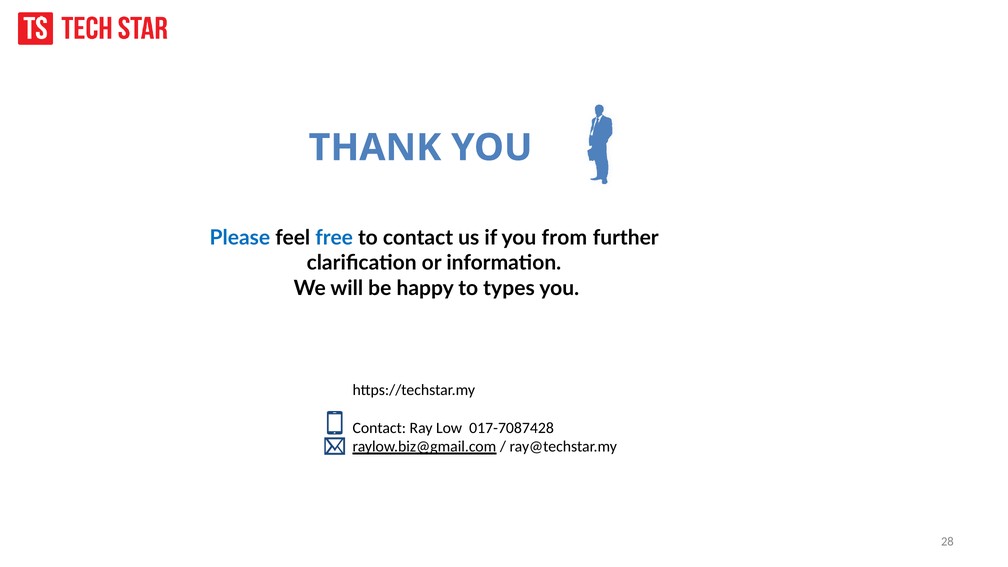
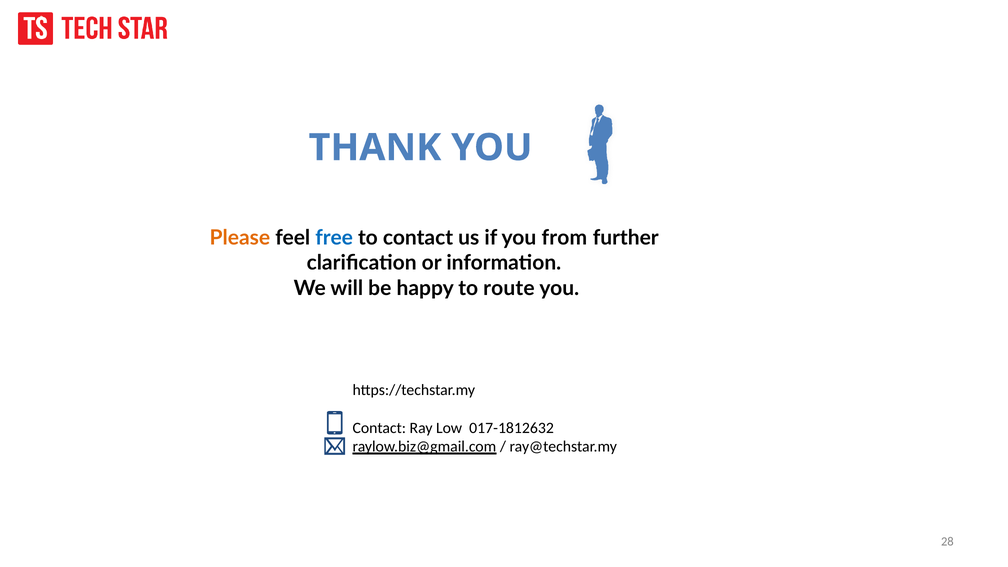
Please colour: blue -> orange
types: types -> route
017-7087428: 017-7087428 -> 017-1812632
